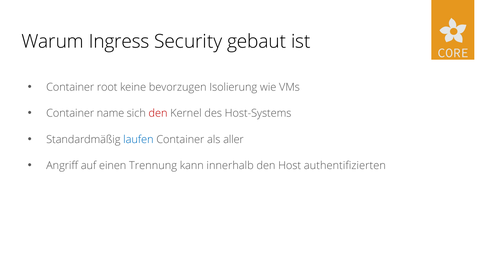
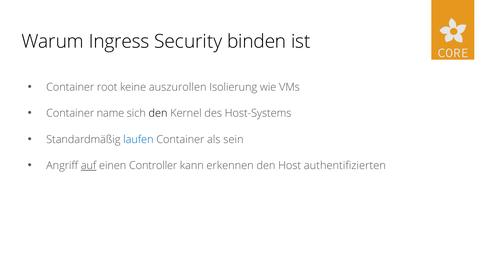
gebaut: gebaut -> binden
bevorzugen: bevorzugen -> auszurollen
den at (158, 113) colour: red -> black
aller: aller -> sein
auf underline: none -> present
Trennung: Trennung -> Controller
innerhalb: innerhalb -> erkennen
